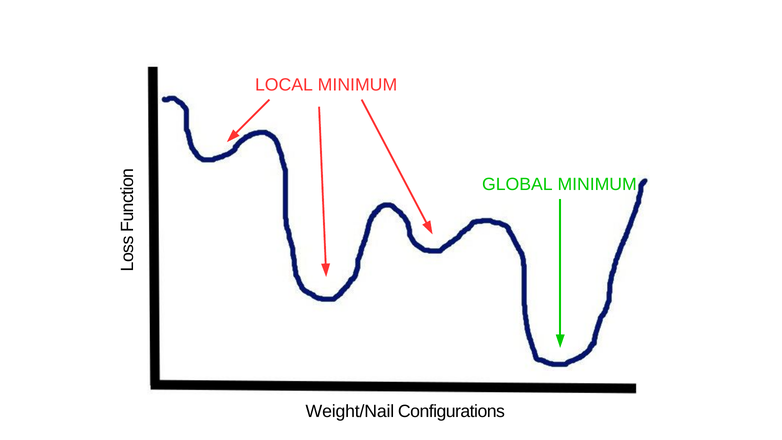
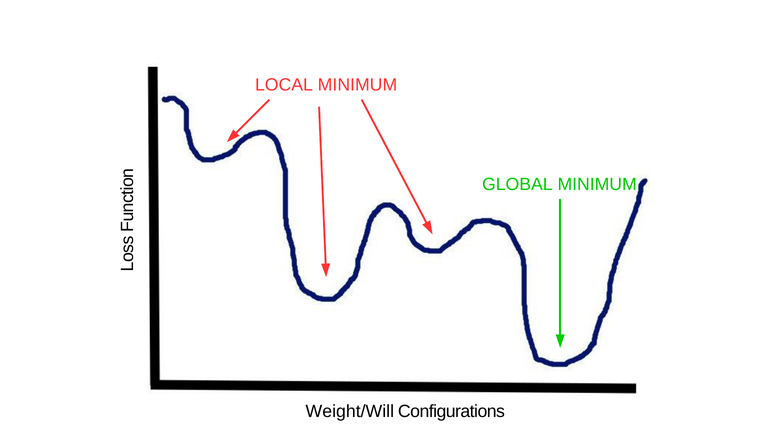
Weight/Nail: Weight/Nail -> Weight/Will
